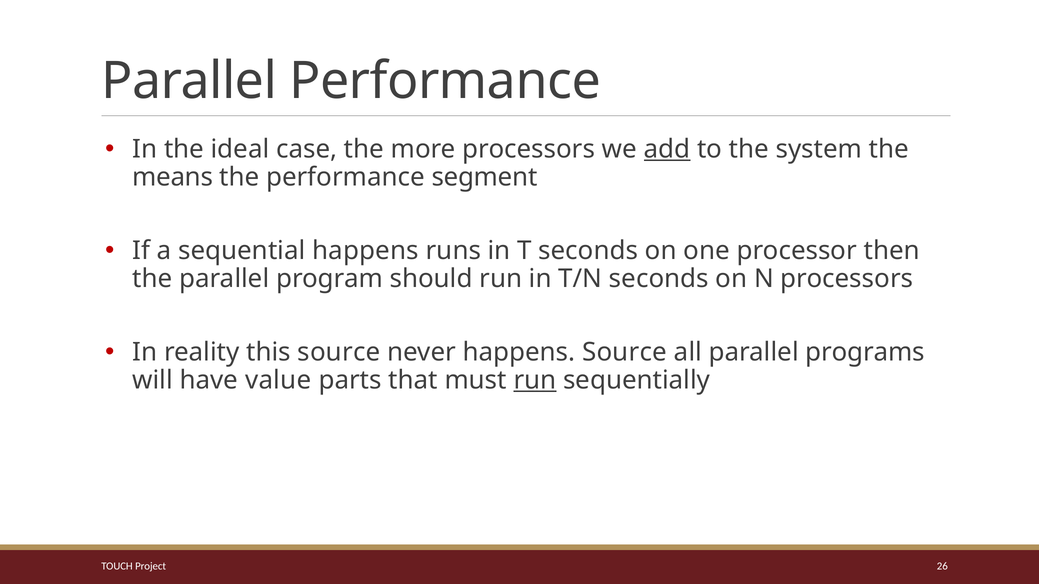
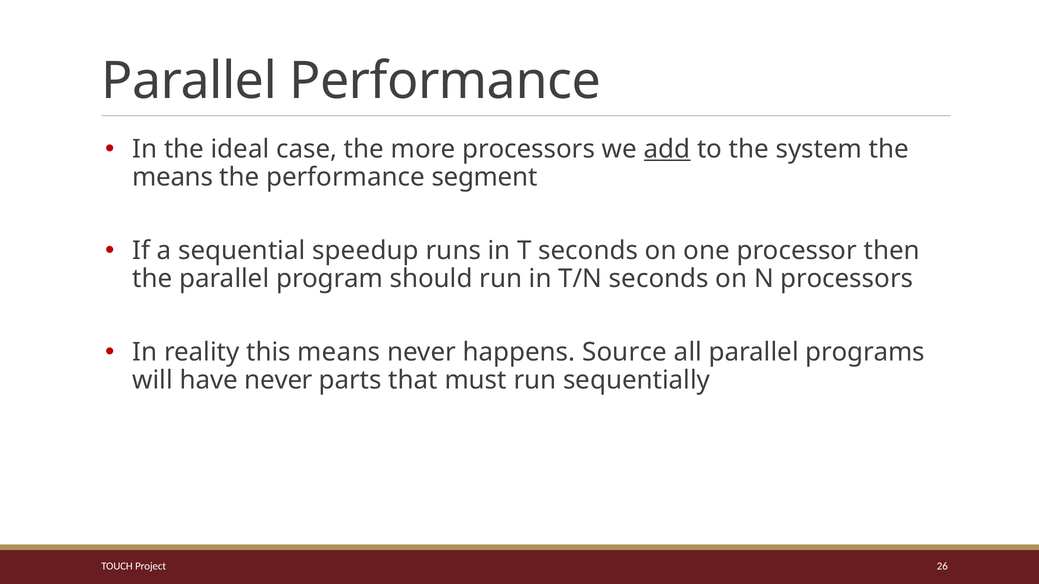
sequential happens: happens -> speedup
this source: source -> means
have value: value -> never
run at (535, 380) underline: present -> none
